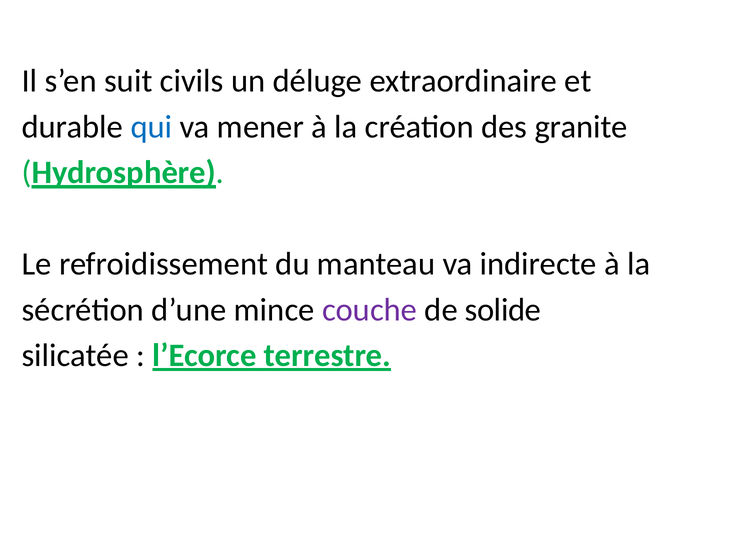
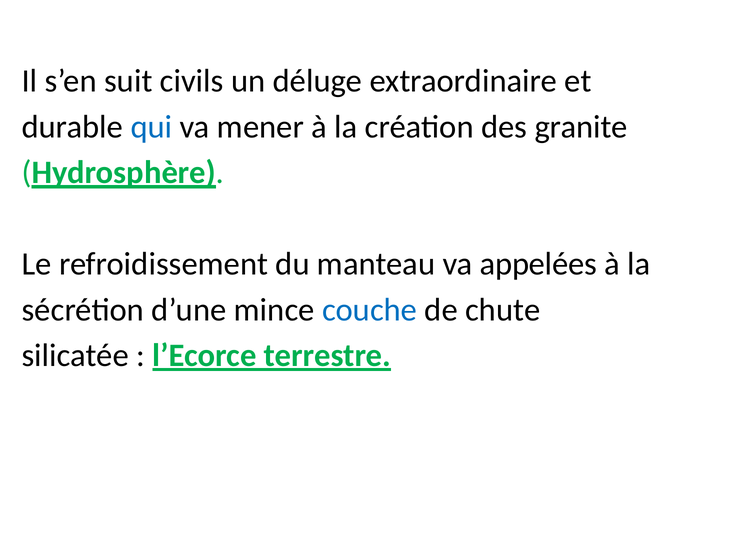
indirecte: indirecte -> appelées
couche colour: purple -> blue
solide: solide -> chute
